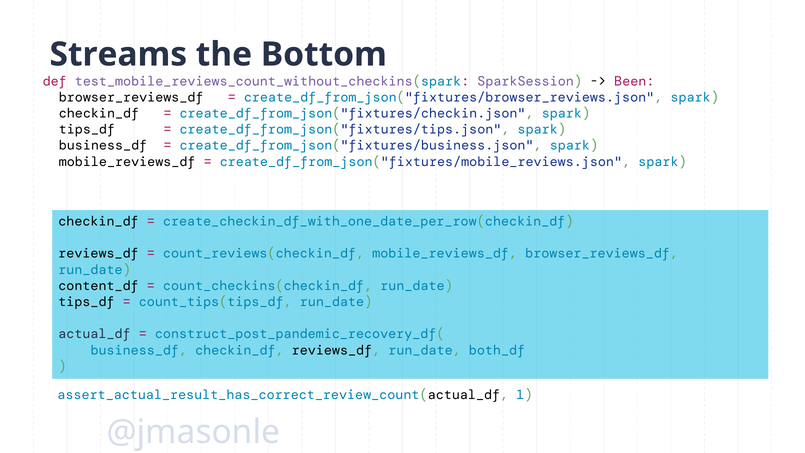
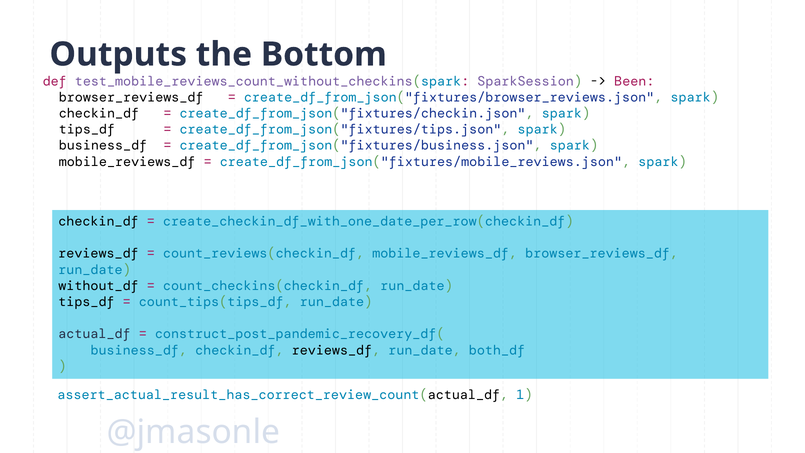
Streams: Streams -> Outputs
content_df: content_df -> without_df
